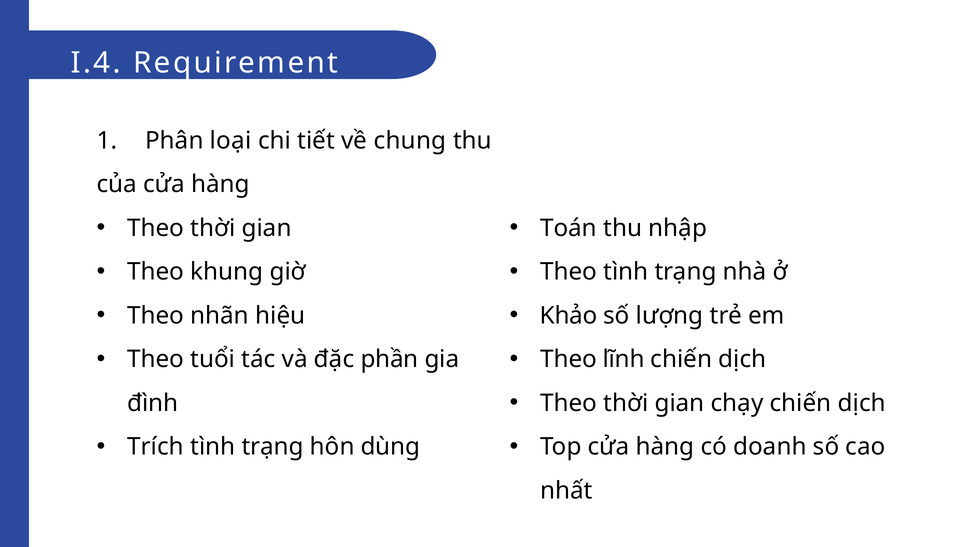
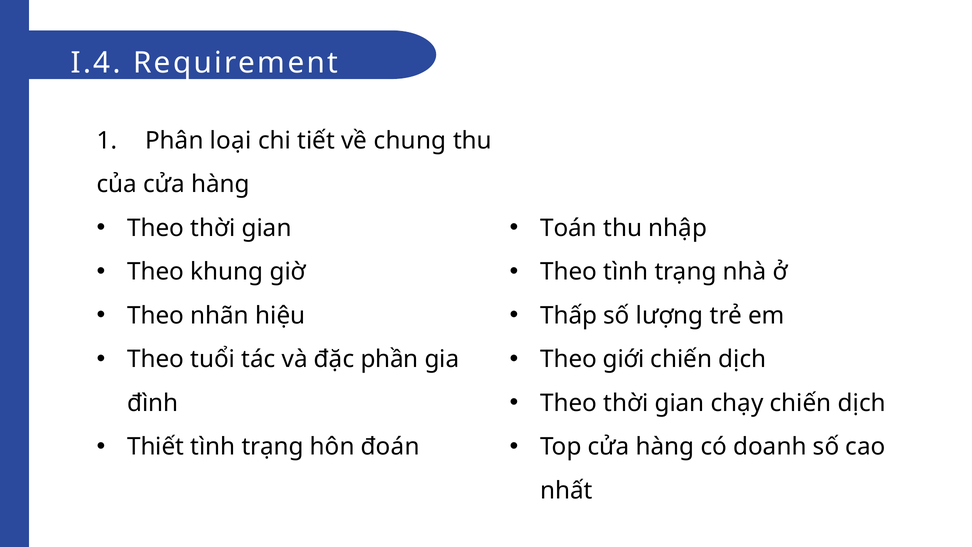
Khảo: Khảo -> Thấp
lĩnh: lĩnh -> giới
Trích: Trích -> Thiết
dùng: dùng -> đoán
